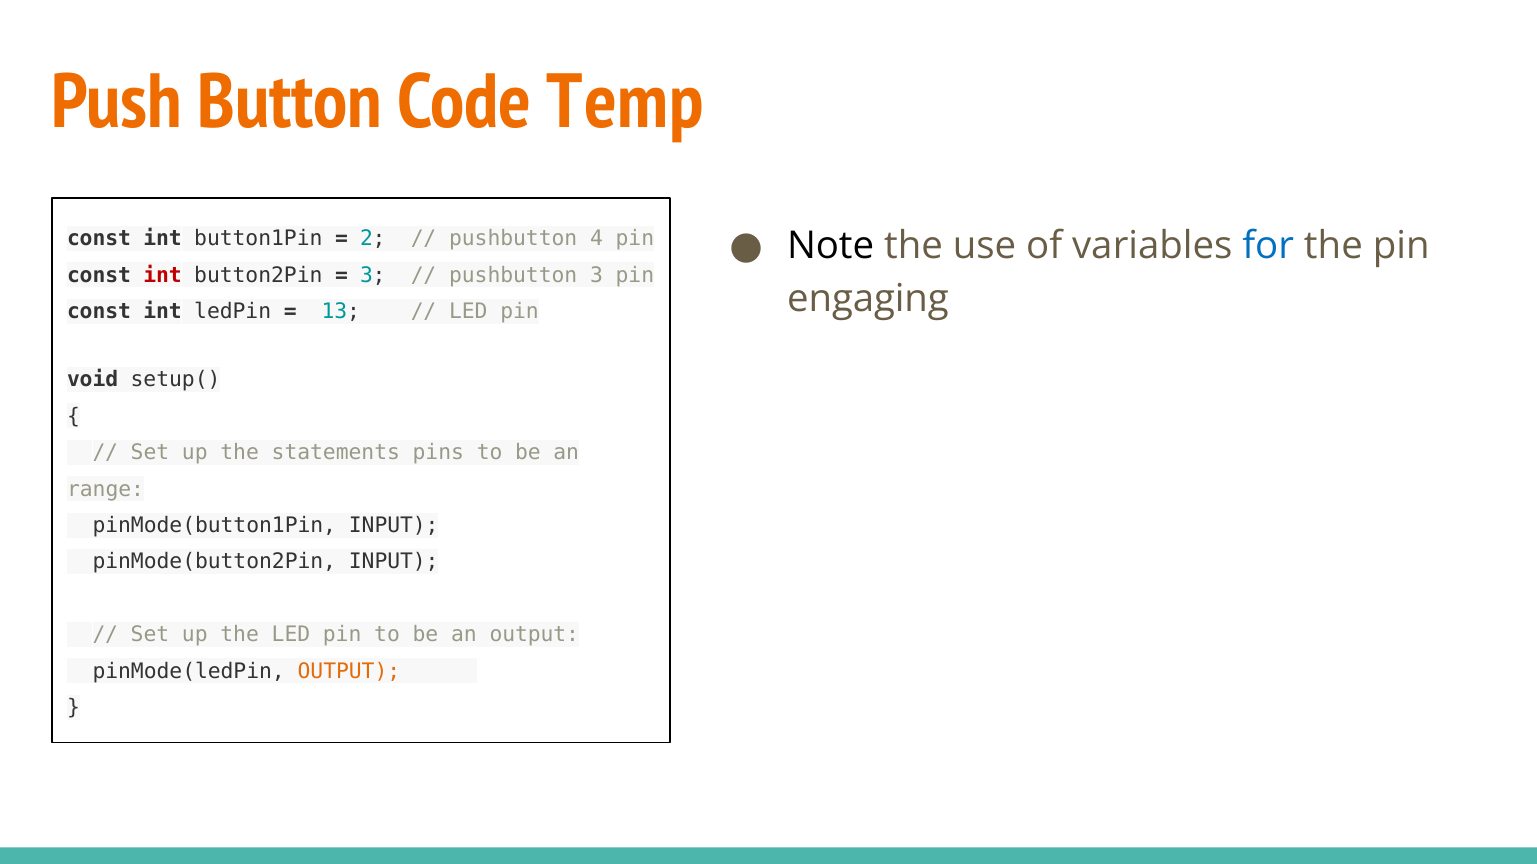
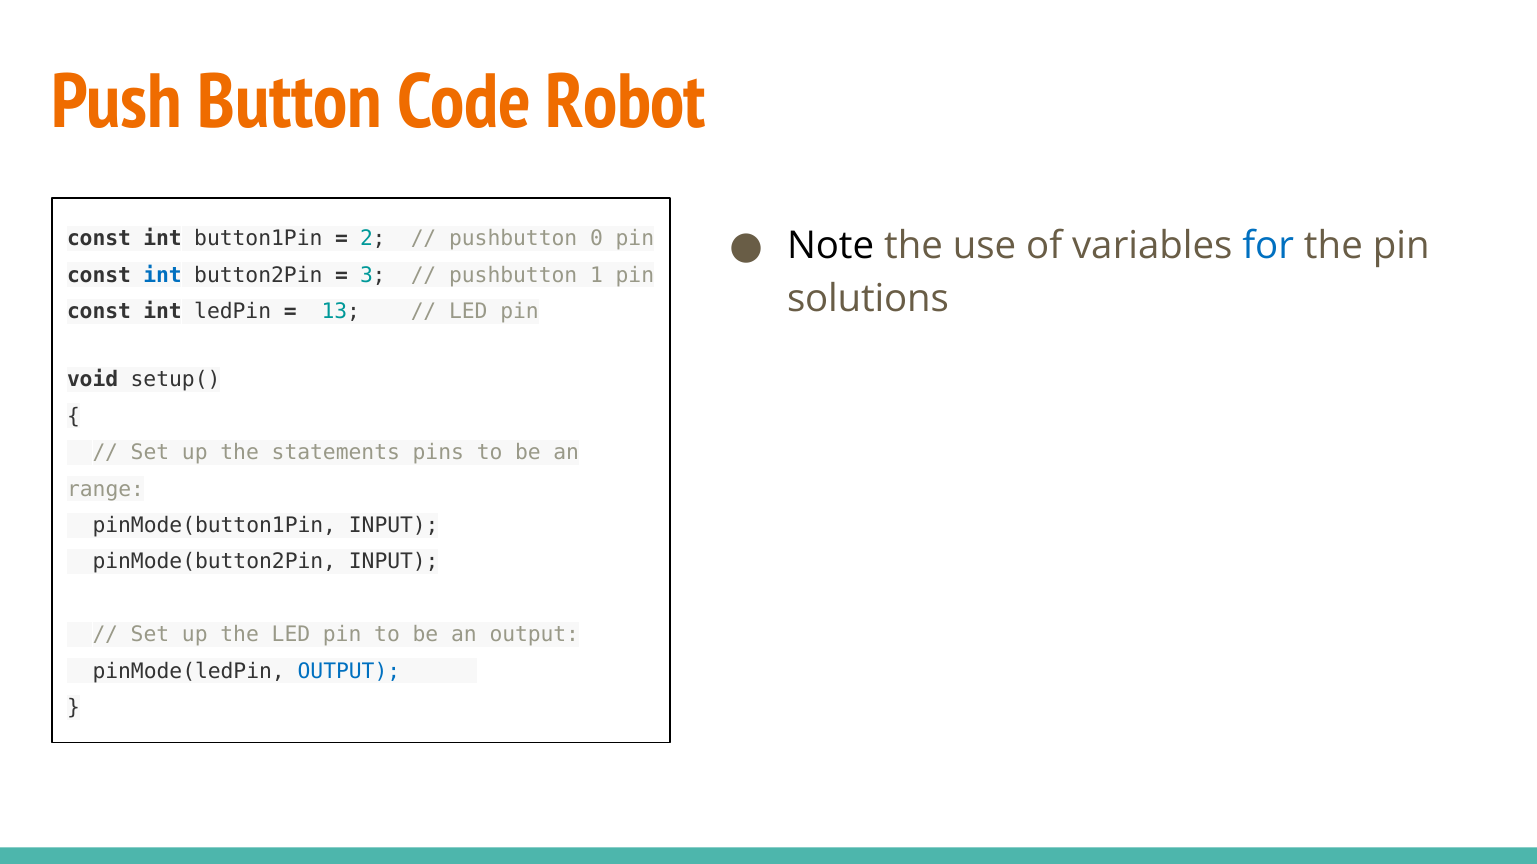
Temp: Temp -> Robot
4: 4 -> 0
int at (163, 275) colour: red -> blue
pushbutton 3: 3 -> 1
engaging: engaging -> solutions
OUTPUT at (349, 671) colour: orange -> blue
